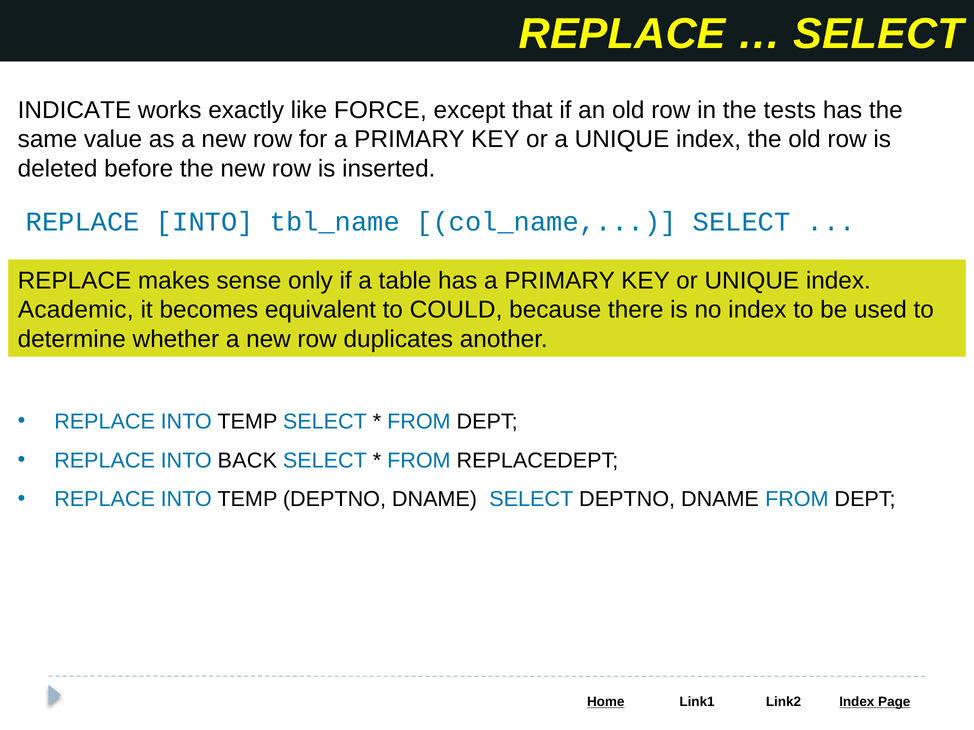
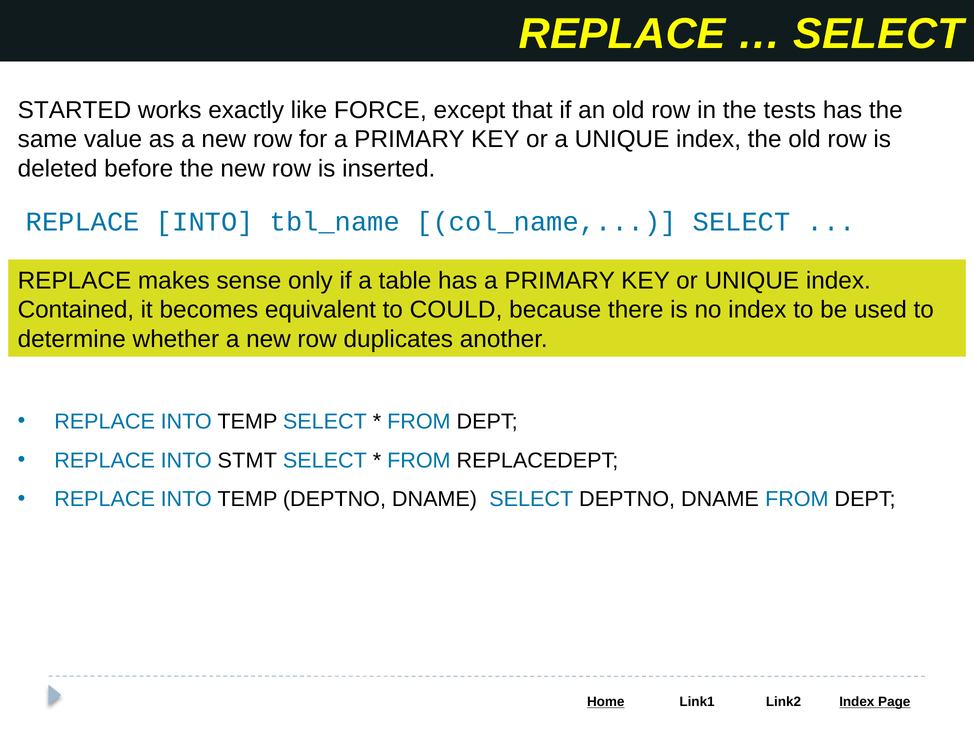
INDICATE: INDICATE -> STARTED
Academic: Academic -> Contained
BACK: BACK -> STMT
